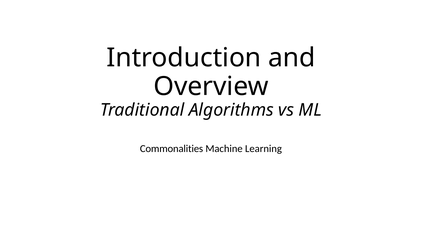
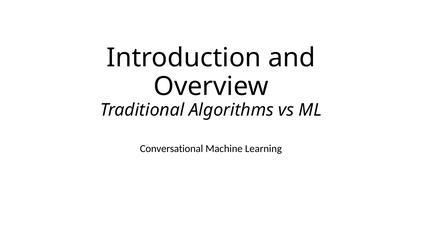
Commonalities: Commonalities -> Conversational
